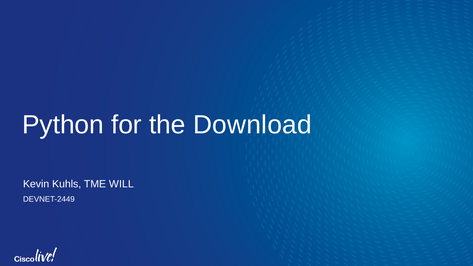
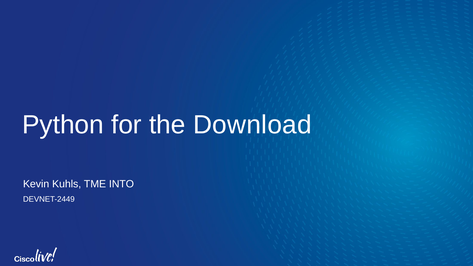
WILL: WILL -> INTO
